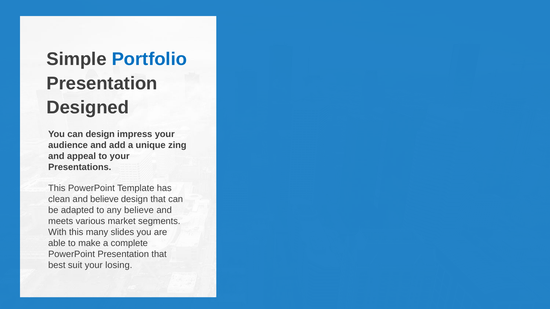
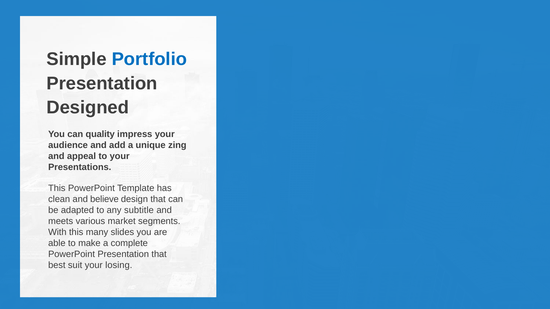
can design: design -> quality
any believe: believe -> subtitle
